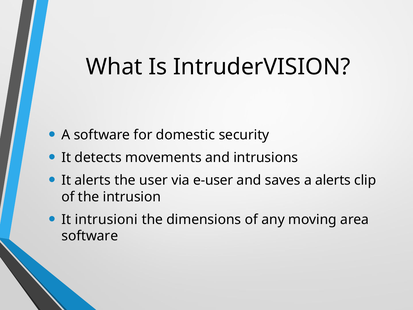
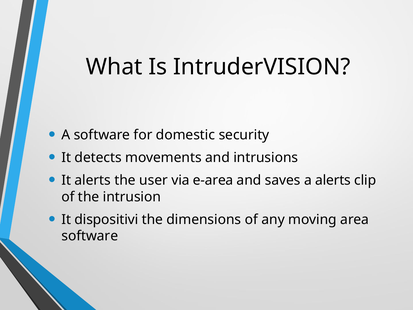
e-user: e-user -> e-area
intrusioni: intrusioni -> dispositivi
